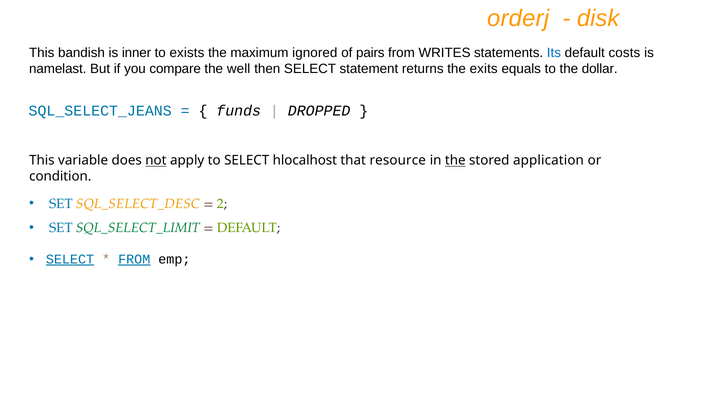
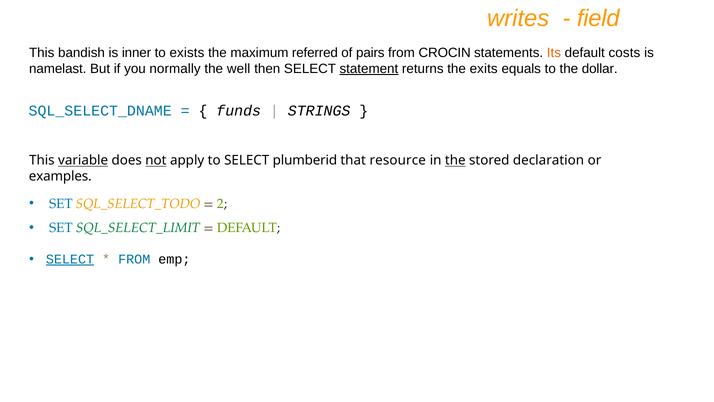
orderj: orderj -> writes
disk: disk -> field
ignored: ignored -> referred
WRITES: WRITES -> CROCIN
Its colour: blue -> orange
compare: compare -> normally
statement underline: none -> present
SQL_SELECT_JEANS: SQL_SELECT_JEANS -> SQL_SELECT_DNAME
DROPPED: DROPPED -> STRINGS
variable underline: none -> present
hlocalhost: hlocalhost -> plumberid
application: application -> declaration
condition: condition -> examples
SQL_SELECT_DESC: SQL_SELECT_DESC -> SQL_SELECT_TODO
FROM at (134, 259) underline: present -> none
